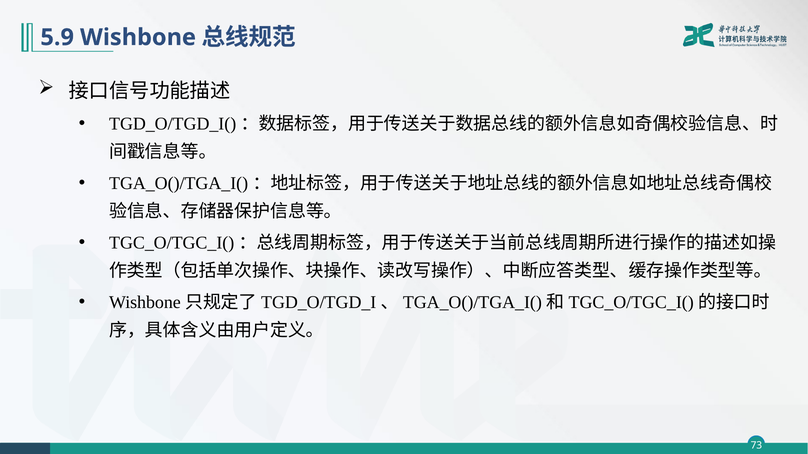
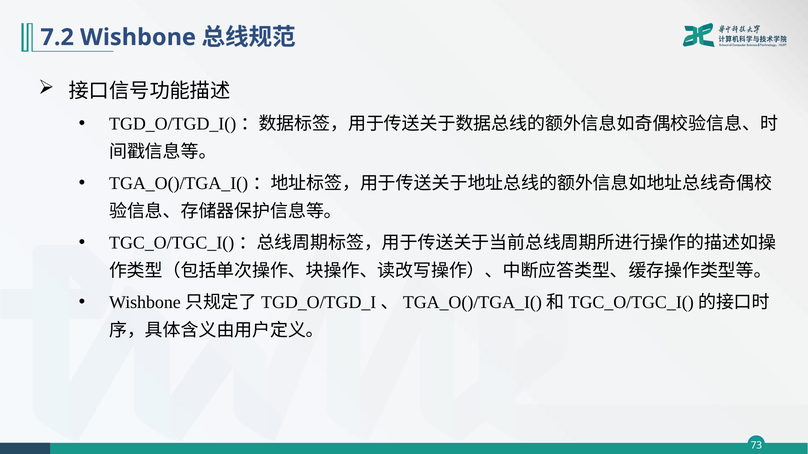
5.9: 5.9 -> 7.2
